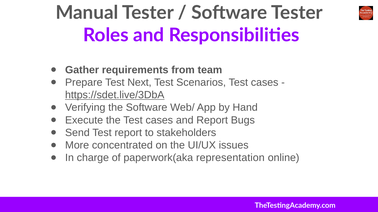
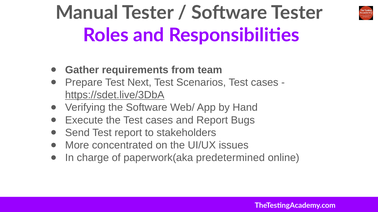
representation: representation -> predetermined
